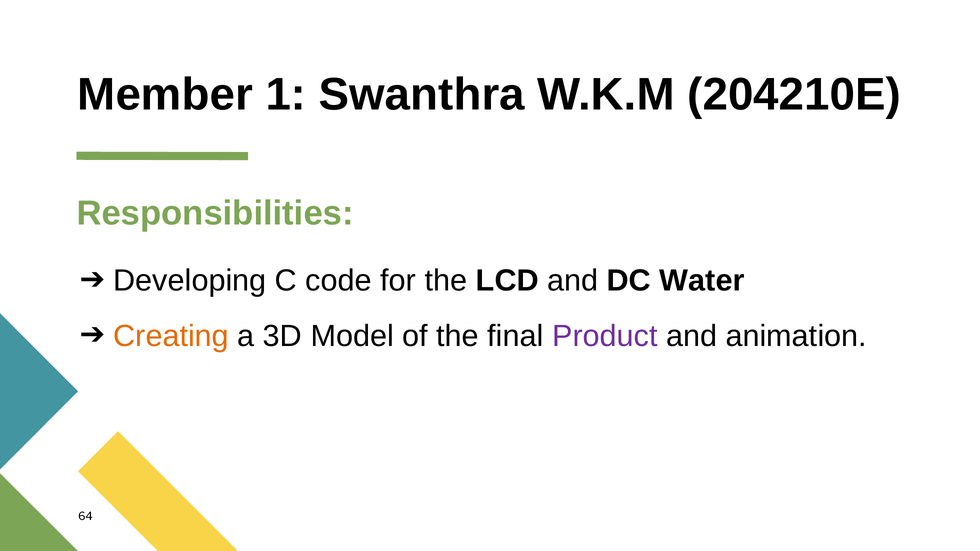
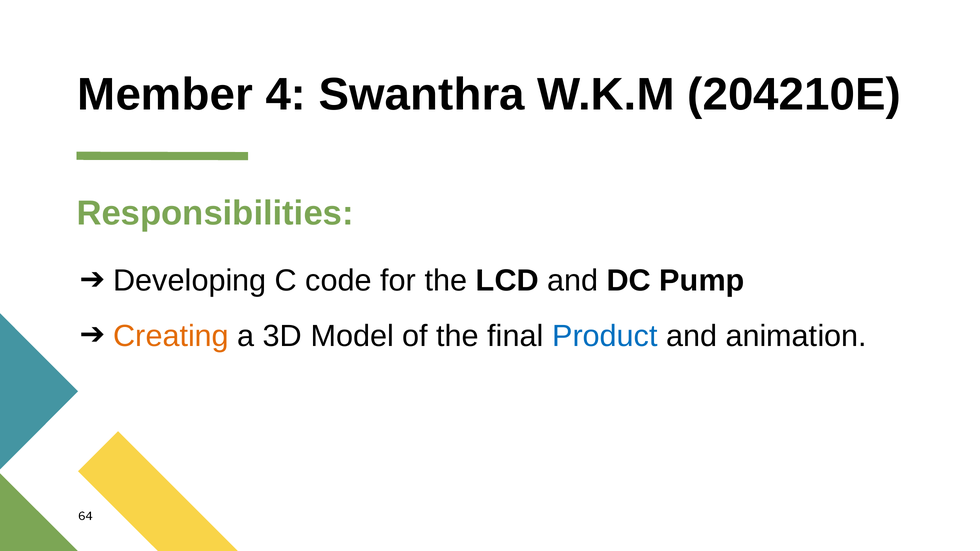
1: 1 -> 4
Water: Water -> Pump
Product colour: purple -> blue
